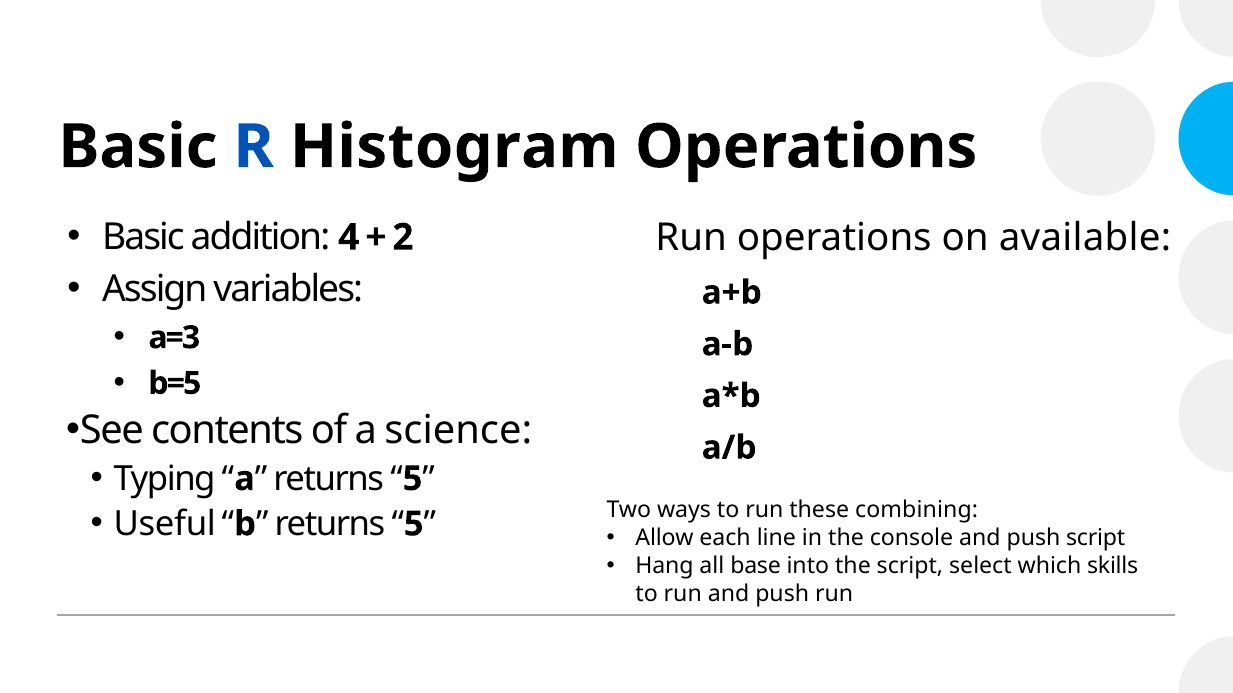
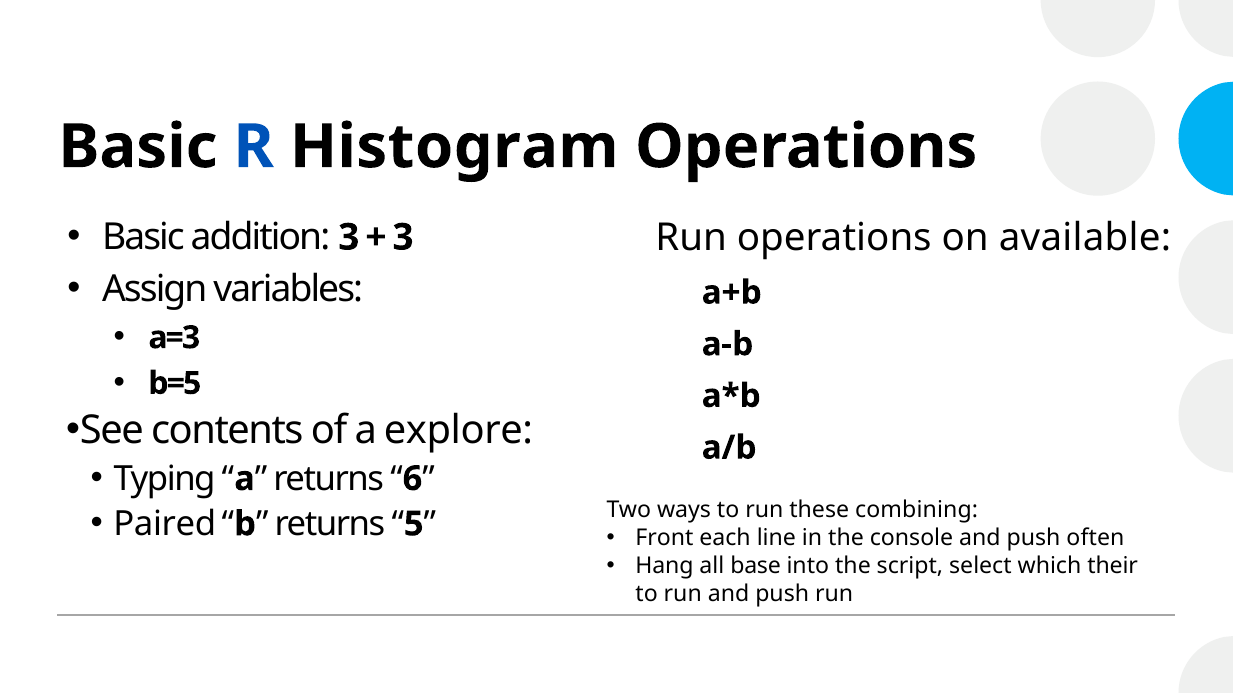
addition 4: 4 -> 3
2 at (403, 238): 2 -> 3
science: science -> explore
5 at (412, 479): 5 -> 6
Useful: Useful -> Paired
Allow: Allow -> Front
push script: script -> often
skills: skills -> their
